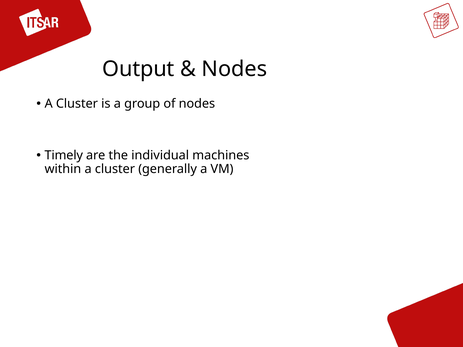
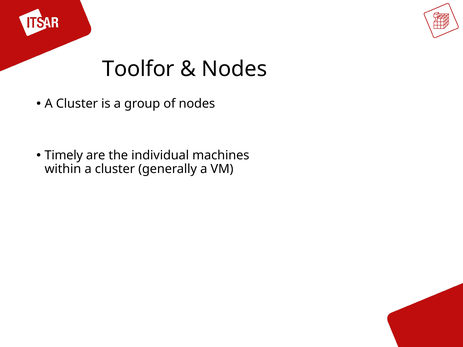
Output: Output -> Toolfor
